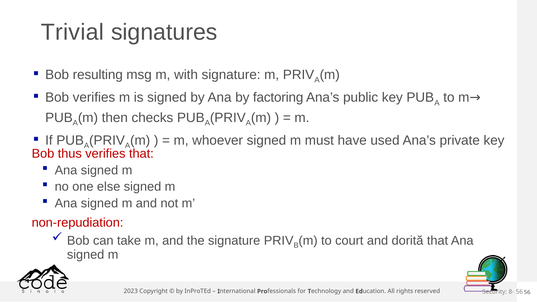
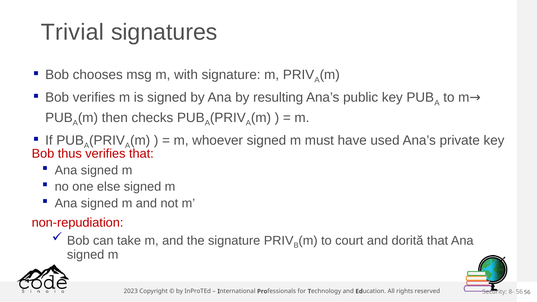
resulting: resulting -> chooses
factoring: factoring -> resulting
